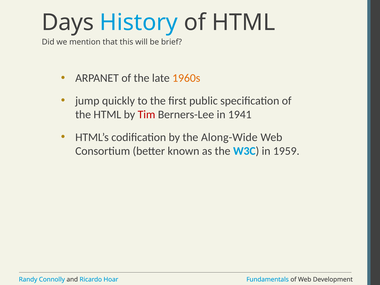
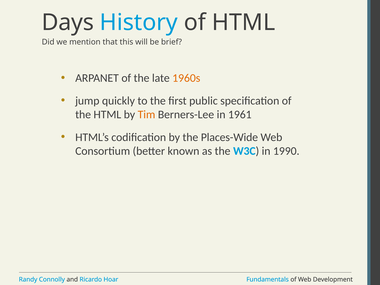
Tim colour: red -> orange
1941: 1941 -> 1961
Along-Wide: Along-Wide -> Places-Wide
1959: 1959 -> 1990
